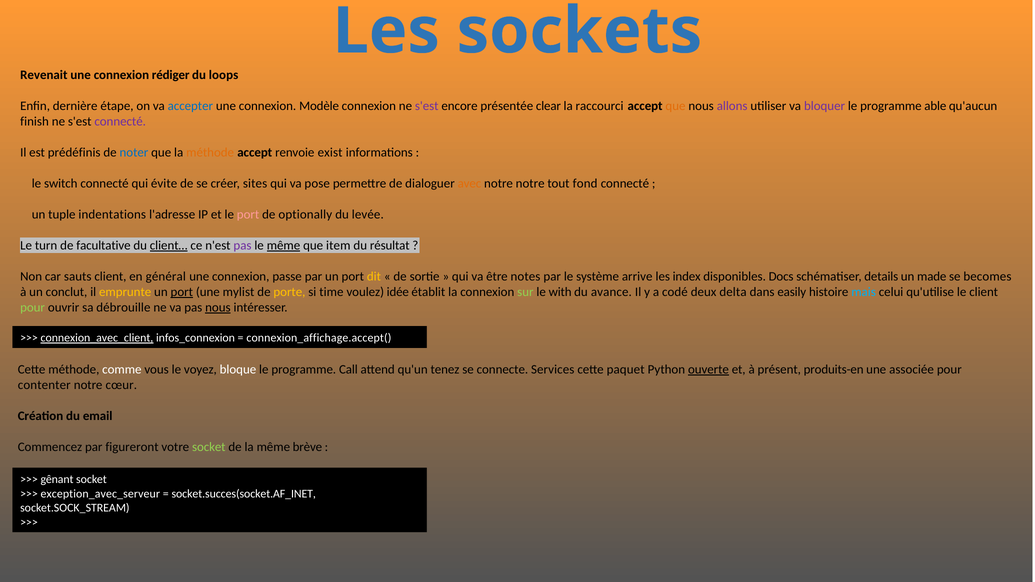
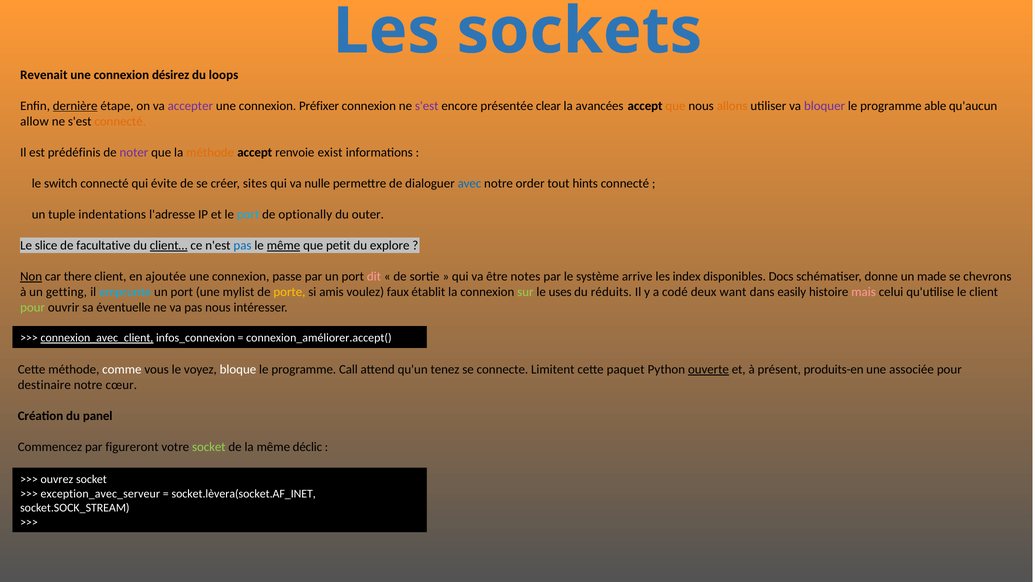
rédiger: rédiger -> désirez
dernière underline: none -> present
accepter colour: blue -> purple
Modèle: Modèle -> Préfixer
raccourci: raccourci -> avancées
allons colour: purple -> orange
finish: finish -> allow
connecté at (120, 121) colour: purple -> orange
noter colour: blue -> purple
pose: pose -> nulle
avec colour: orange -> blue
notre notre: notre -> order
fond: fond -> hints
port at (248, 214) colour: pink -> light blue
levée: levée -> outer
turn: turn -> slice
pas at (242, 246) colour: purple -> blue
item: item -> petit
résultat: résultat -> explore
Non underline: none -> present
sauts: sauts -> there
général: général -> ajoutée
dit colour: yellow -> pink
details: details -> donne
becomes: becomes -> chevrons
conclut: conclut -> getting
emprunte colour: yellow -> light blue
port at (182, 292) underline: present -> none
time: time -> amis
idée: idée -> faux
with: with -> uses
avance: avance -> réduits
delta: delta -> want
mais colour: light blue -> pink
débrouille: débrouille -> éventuelle
nous at (218, 308) underline: present -> none
connexion_affichage.accept(: connexion_affichage.accept( -> connexion_améliorer.accept(
Services: Services -> Limitent
contenter: contenter -> destinaire
email: email -> panel
brève: brève -> déclic
gênant: gênant -> ouvrez
socket.succes(socket.AF_INET: socket.succes(socket.AF_INET -> socket.lèvera(socket.AF_INET
